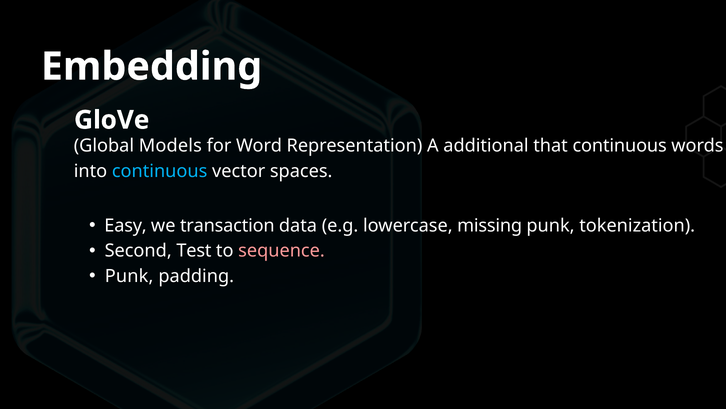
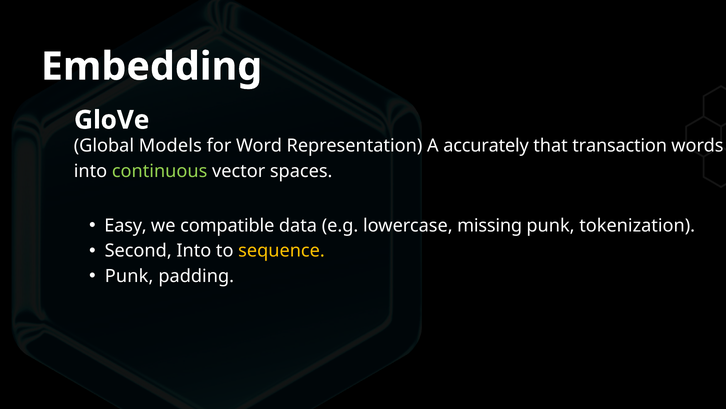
additional: additional -> accurately
that continuous: continuous -> transaction
continuous at (160, 171) colour: light blue -> light green
transaction: transaction -> compatible
Second Test: Test -> Into
sequence colour: pink -> yellow
